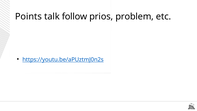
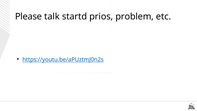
Points: Points -> Please
follow: follow -> startd
